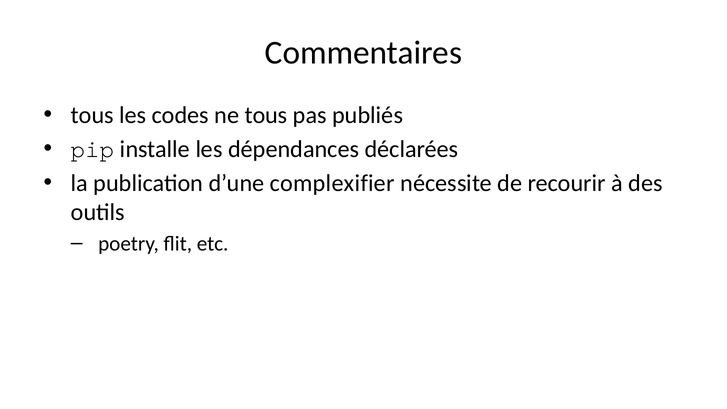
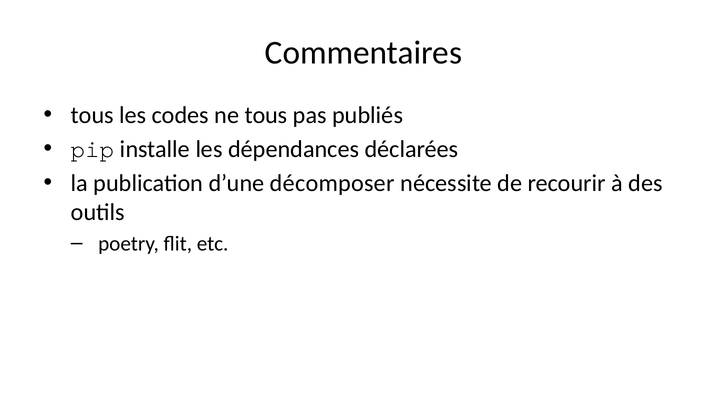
complexifier: complexifier -> décomposer
